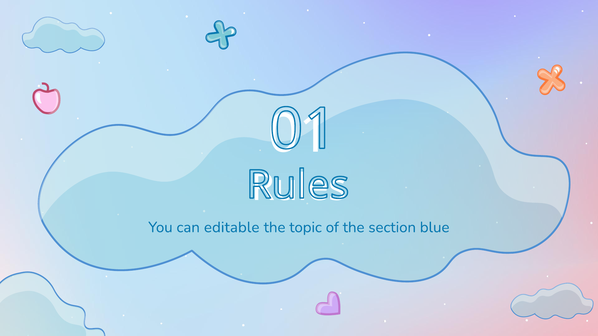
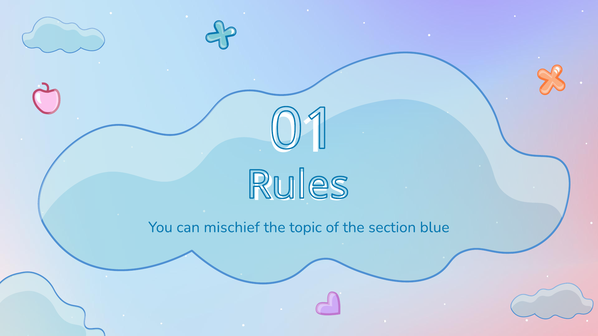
editable: editable -> mischief
